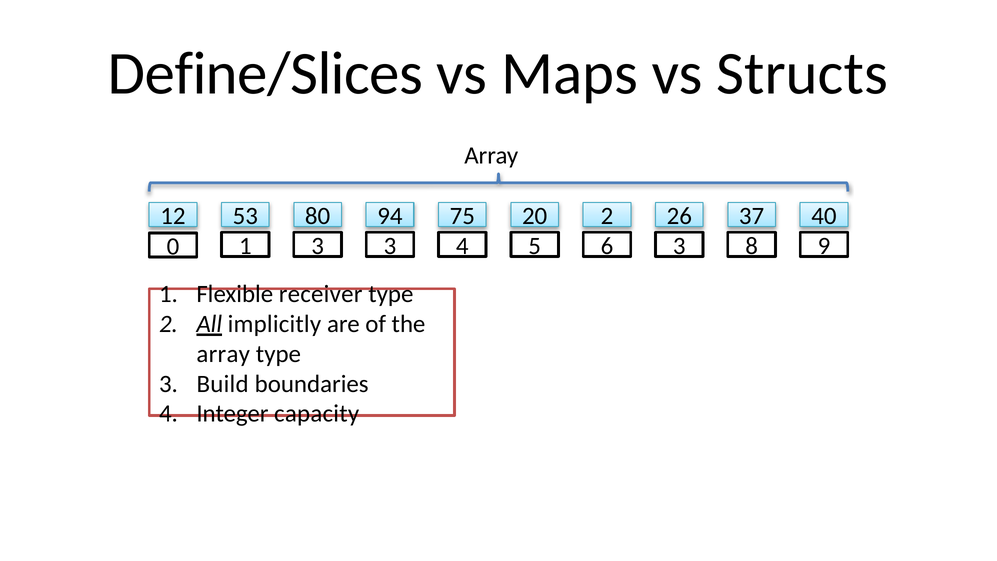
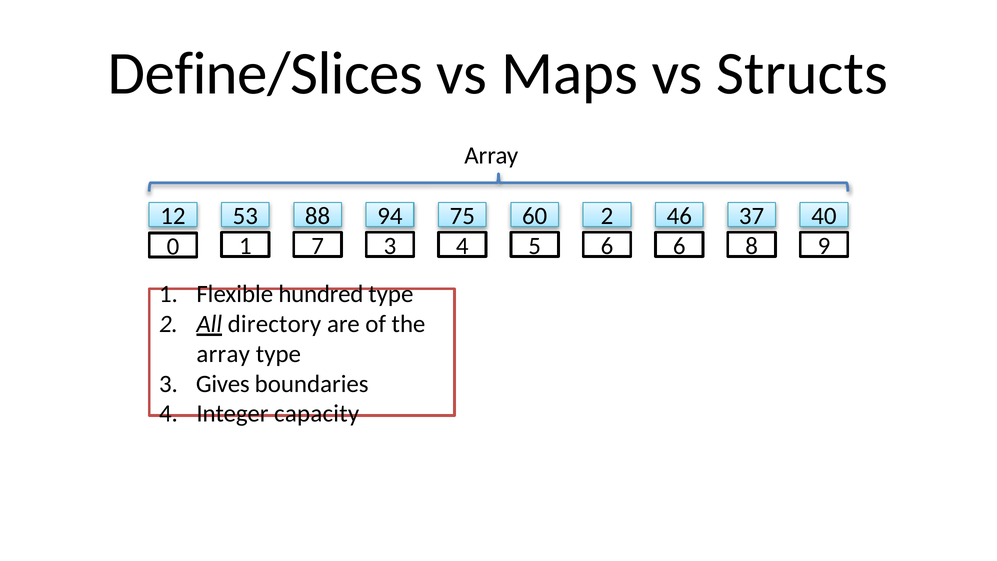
80: 80 -> 88
20: 20 -> 60
26: 26 -> 46
1 3: 3 -> 7
6 3: 3 -> 6
receiver: receiver -> hundred
implicitly: implicitly -> directory
Build: Build -> Gives
